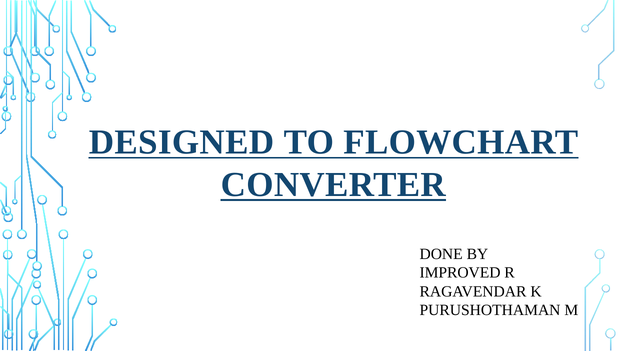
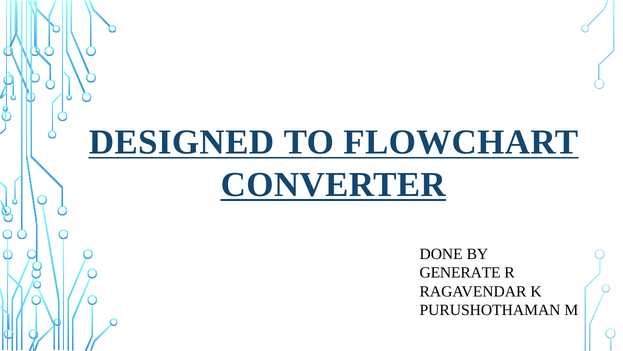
IMPROVED: IMPROVED -> GENERATE
